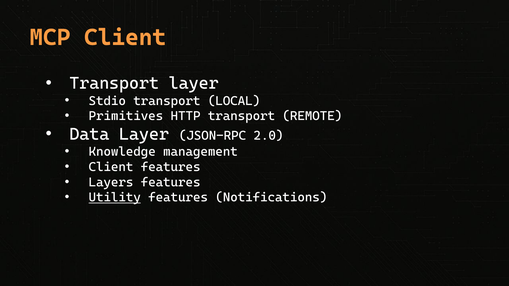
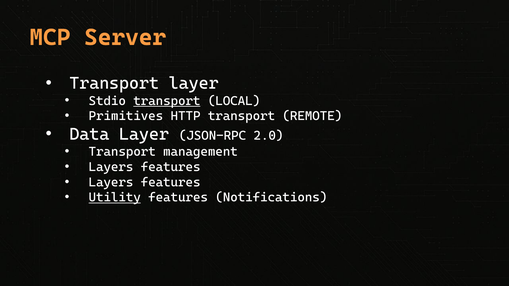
MCP Client: Client -> Server
transport at (167, 101) underline: none -> present
Knowledge at (122, 152): Knowledge -> Transport
Client at (111, 167): Client -> Layers
